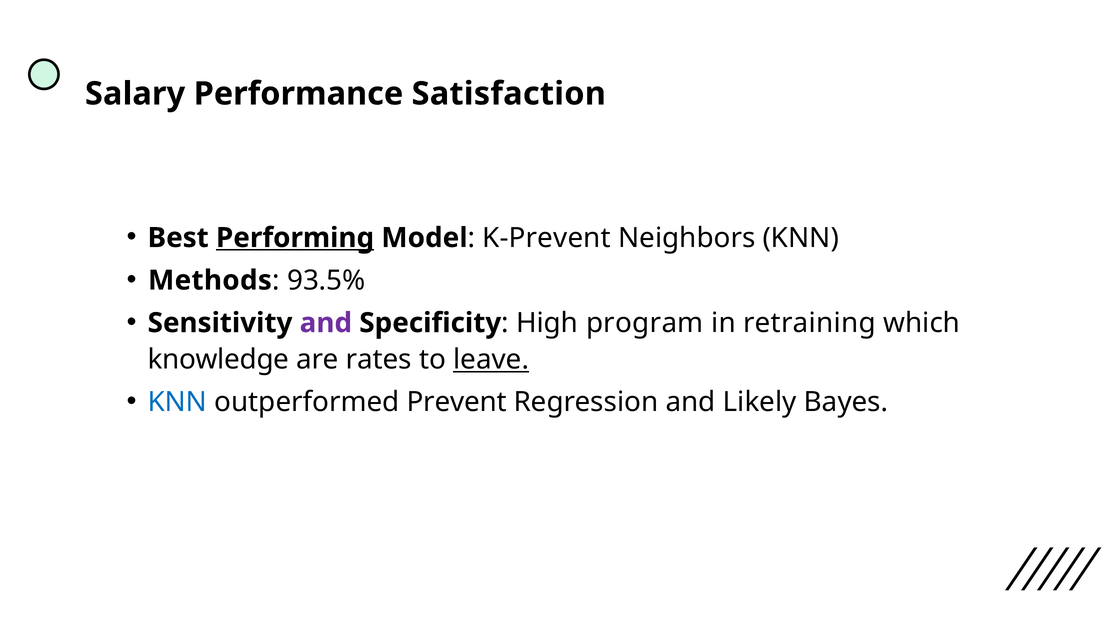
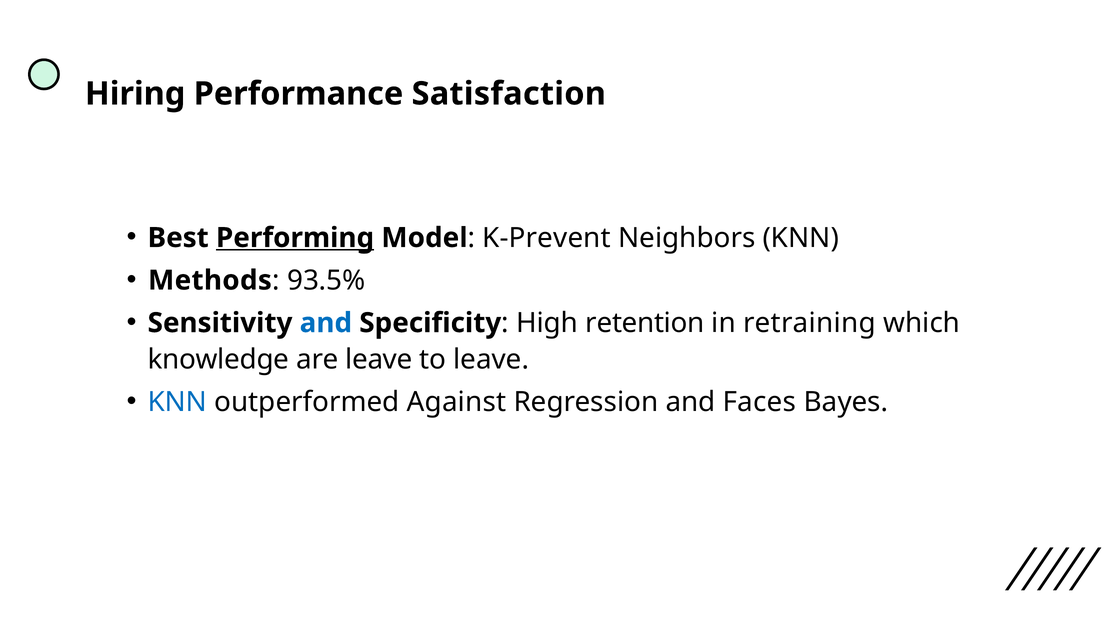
Salary: Salary -> Hiring
and at (326, 323) colour: purple -> blue
program: program -> retention
are rates: rates -> leave
leave at (491, 359) underline: present -> none
Prevent: Prevent -> Against
Likely: Likely -> Faces
